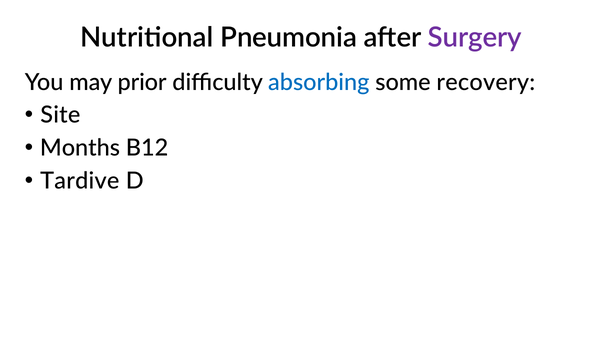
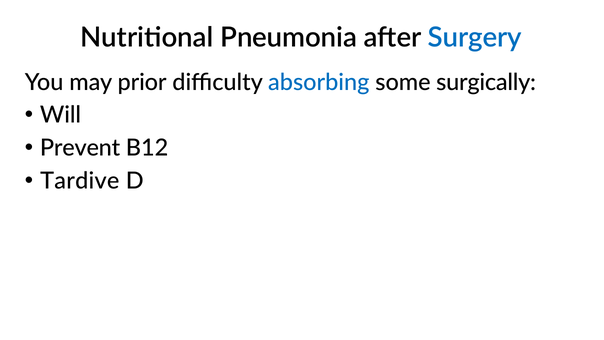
Surgery colour: purple -> blue
recovery: recovery -> surgically
Site: Site -> Will
Months: Months -> Prevent
